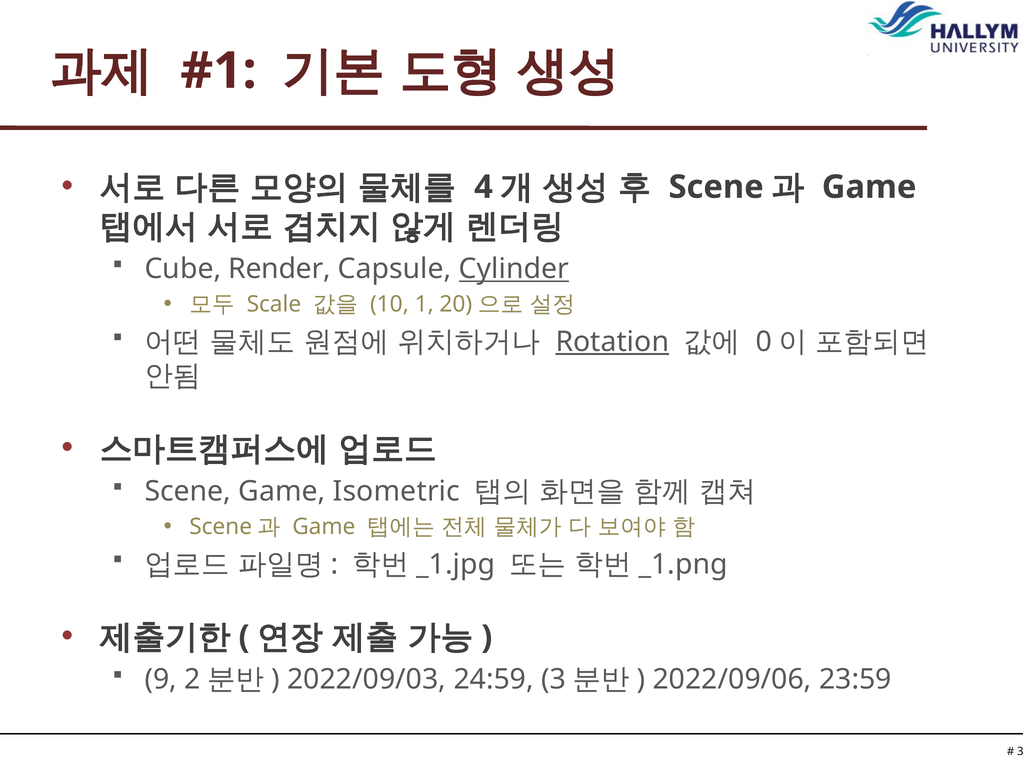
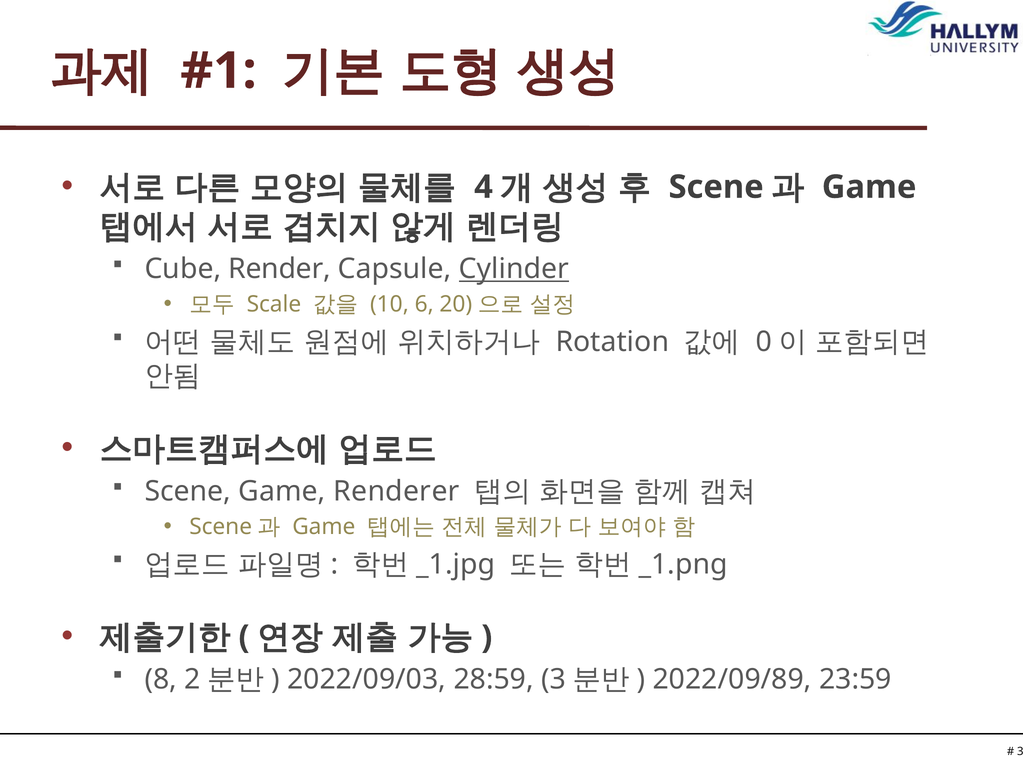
1: 1 -> 6
Rotation underline: present -> none
Isometric: Isometric -> Renderer
9: 9 -> 8
24:59: 24:59 -> 28:59
2022/09/06: 2022/09/06 -> 2022/09/89
